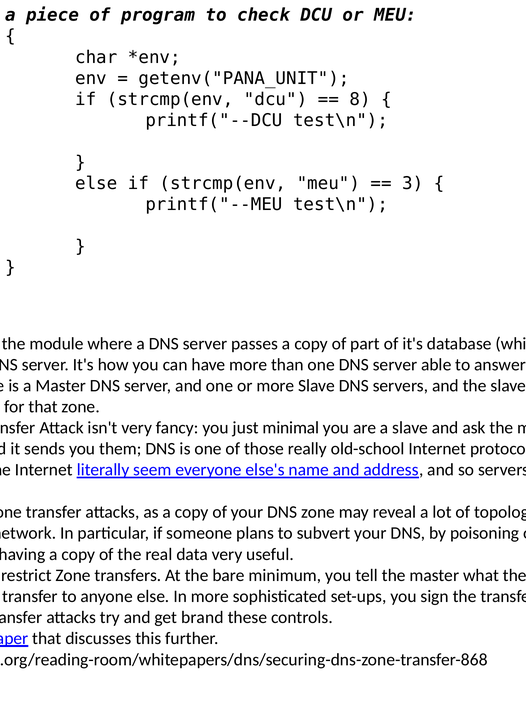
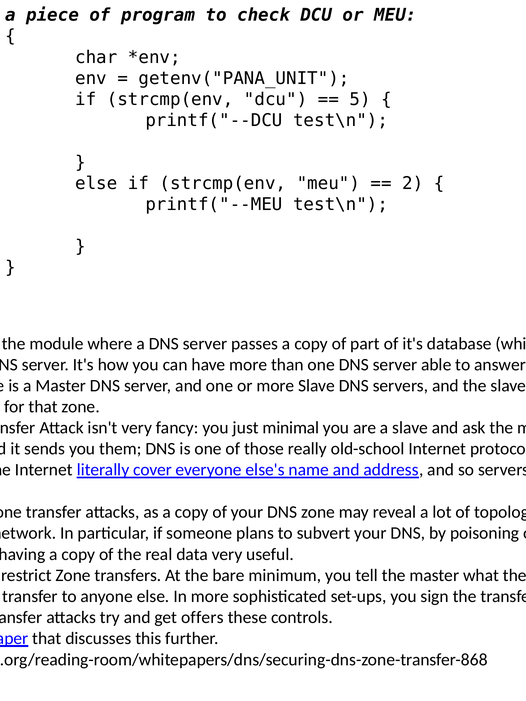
8: 8 -> 5
3: 3 -> 2
seem: seem -> cover
brand: brand -> offers
